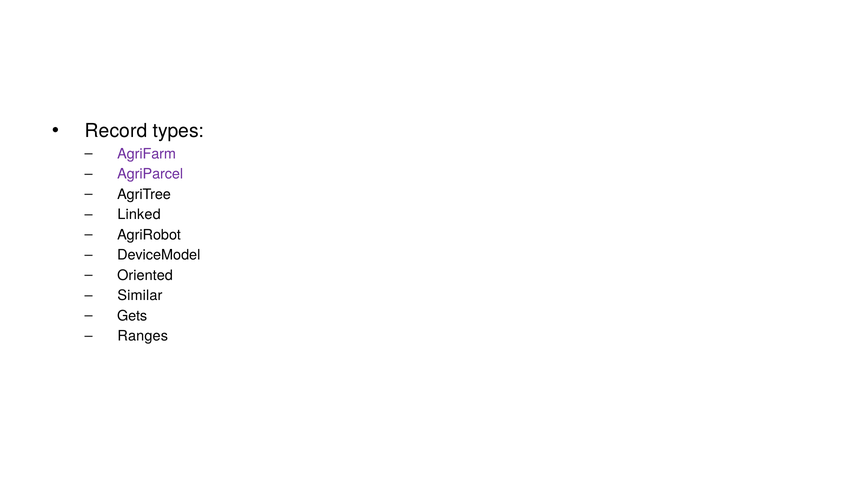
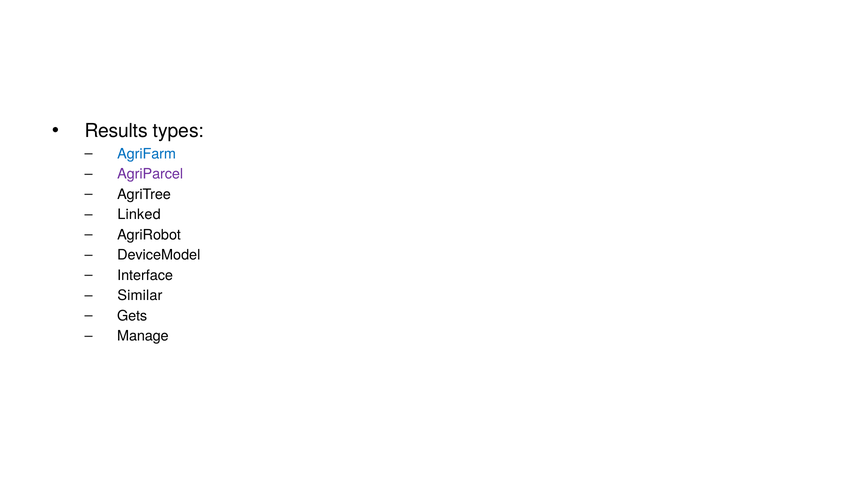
Record: Record -> Results
AgriFarm colour: purple -> blue
Oriented: Oriented -> Interface
Ranges: Ranges -> Manage
